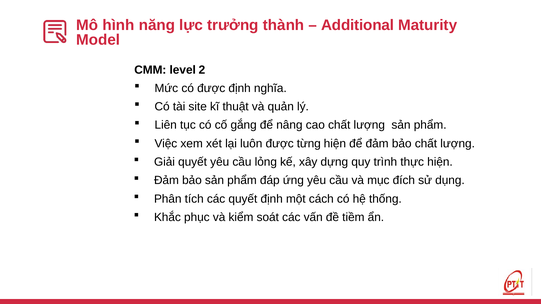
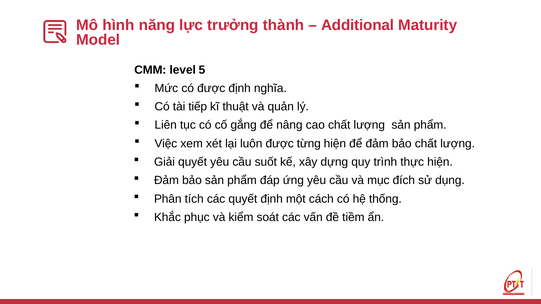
2: 2 -> 5
site: site -> tiếp
lỏng: lỏng -> suốt
